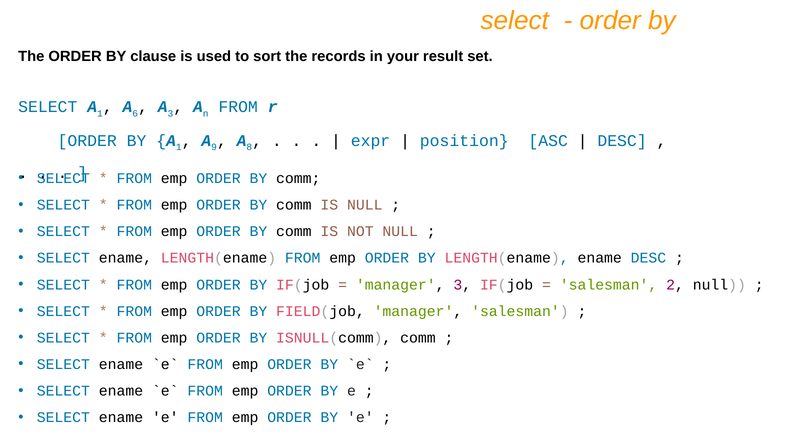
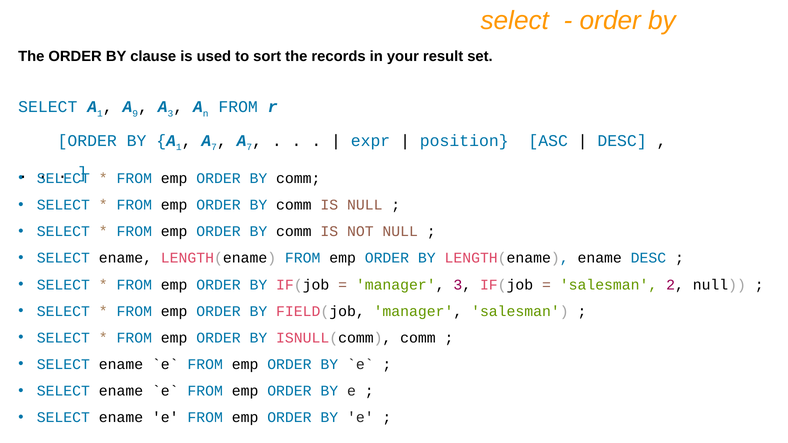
6: 6 -> 9
9 at (214, 147): 9 -> 7
8 at (249, 147): 8 -> 7
